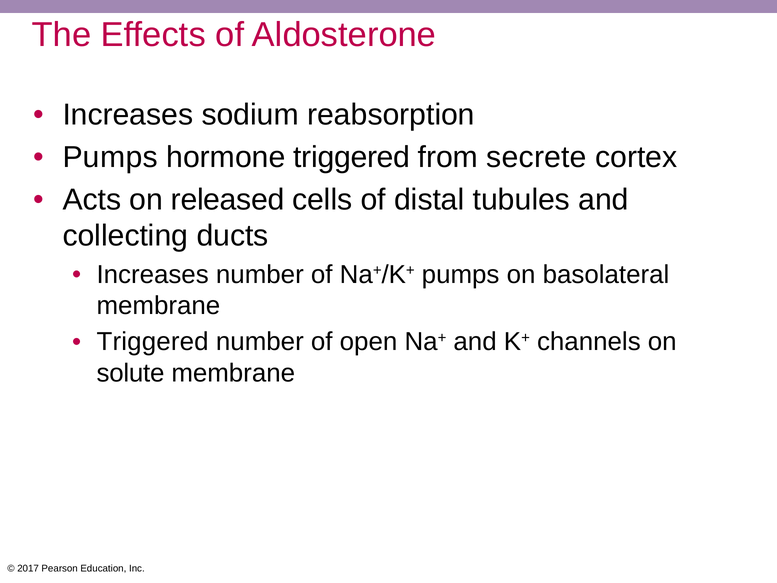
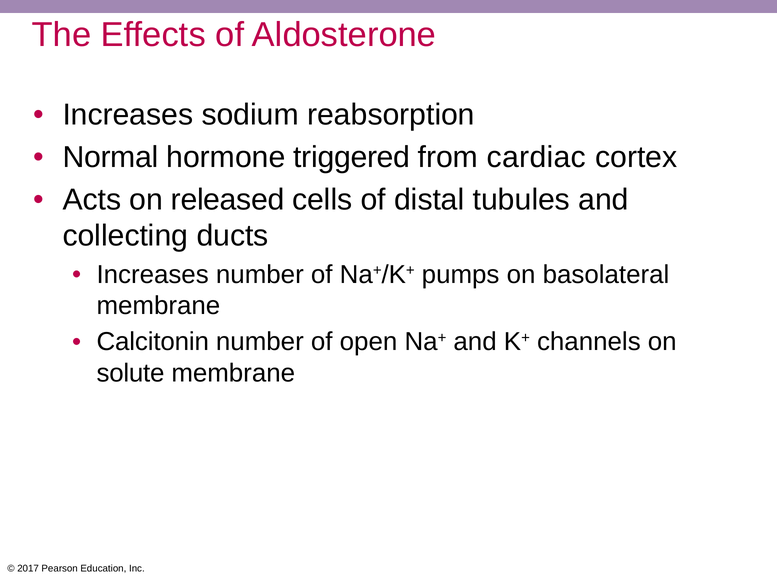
Pumps at (110, 157): Pumps -> Normal
secrete: secrete -> cardiac
Triggered at (153, 342): Triggered -> Calcitonin
